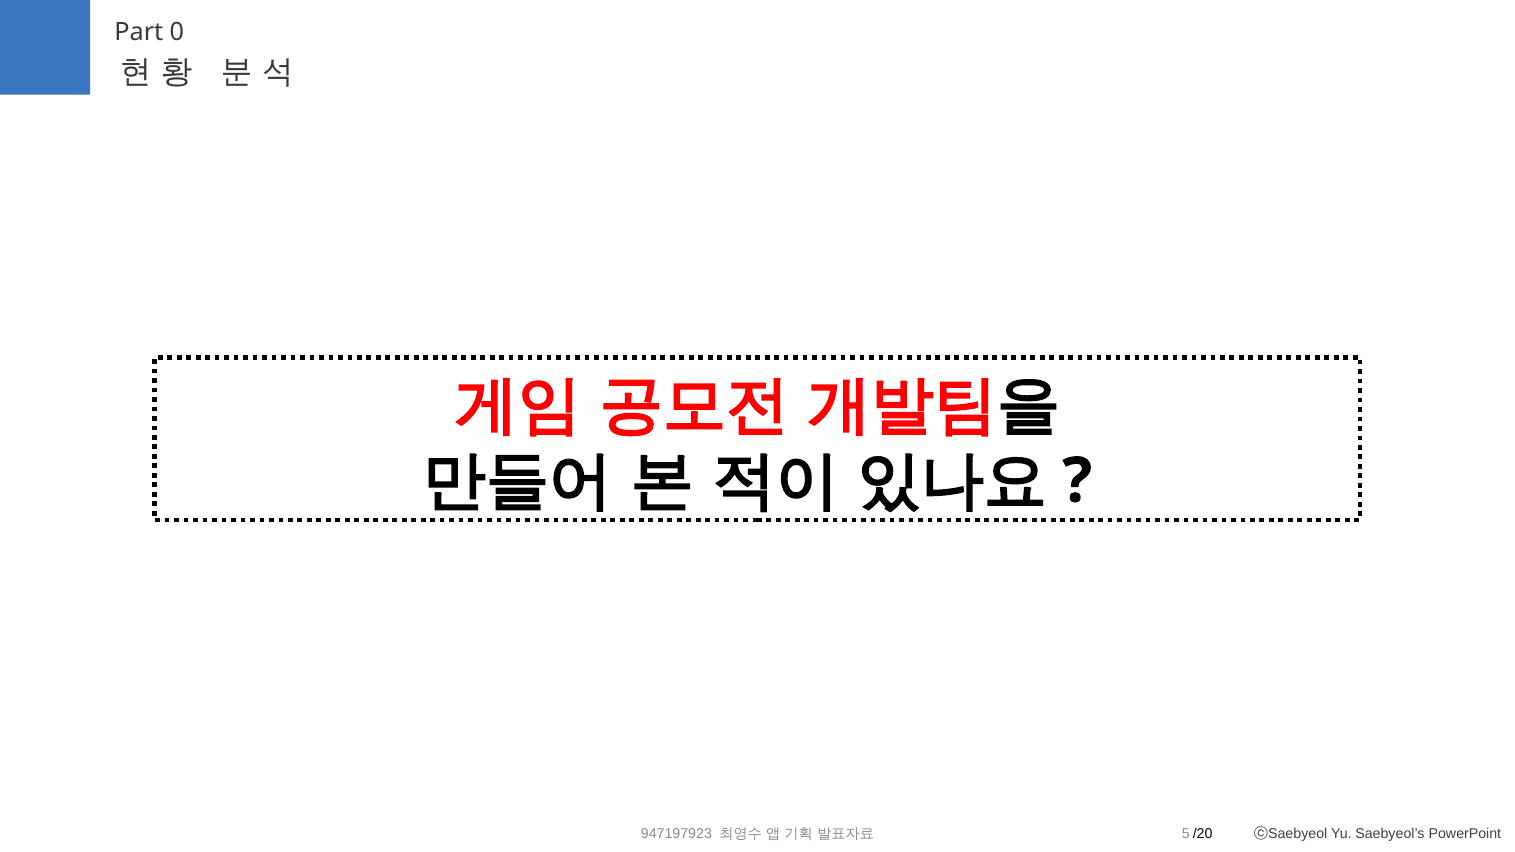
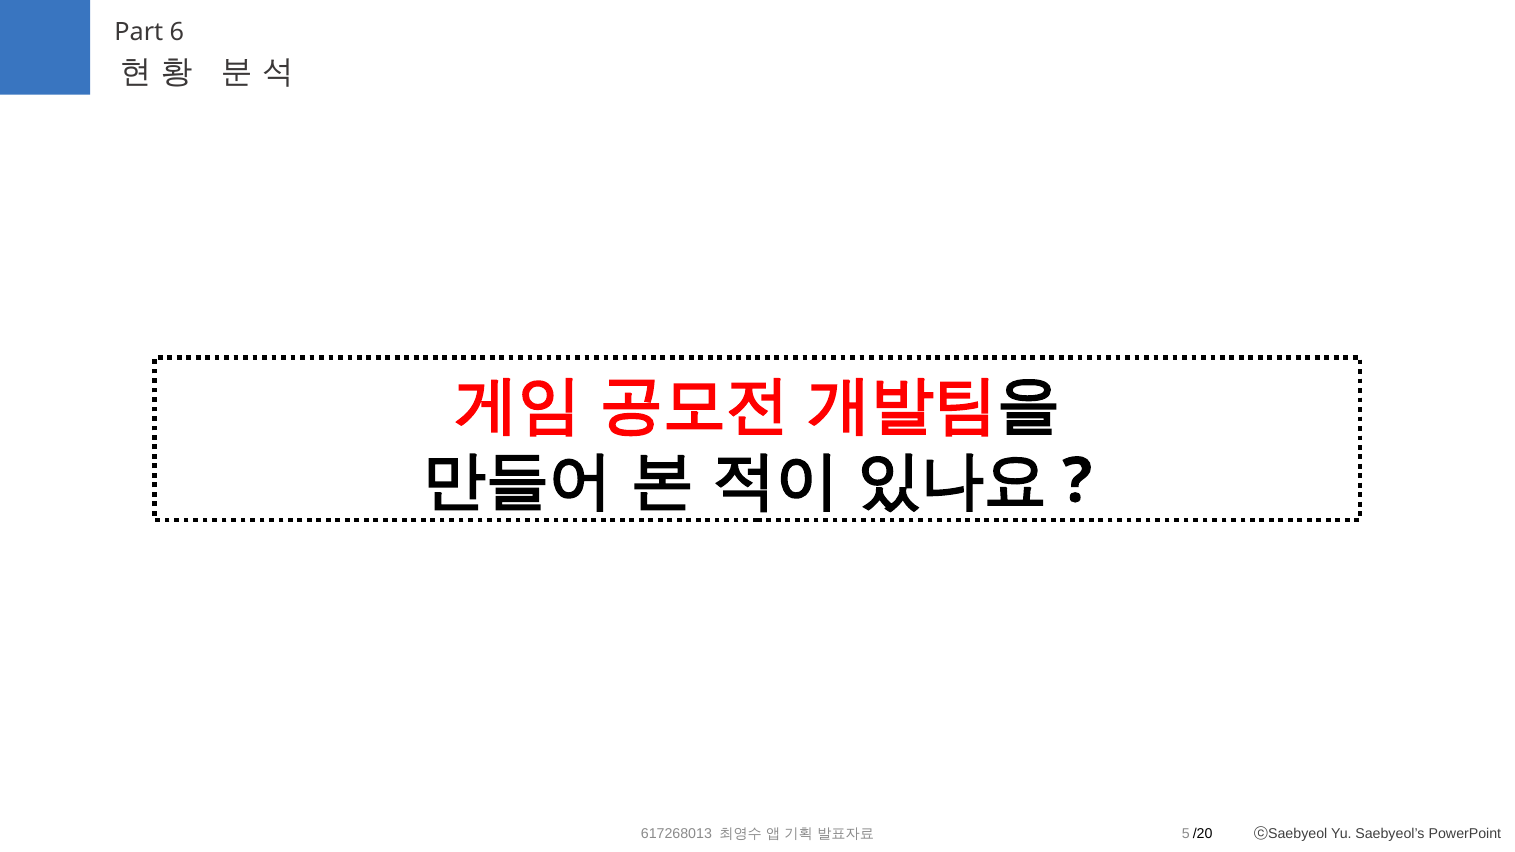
0: 0 -> 6
947197923: 947197923 -> 617268013
